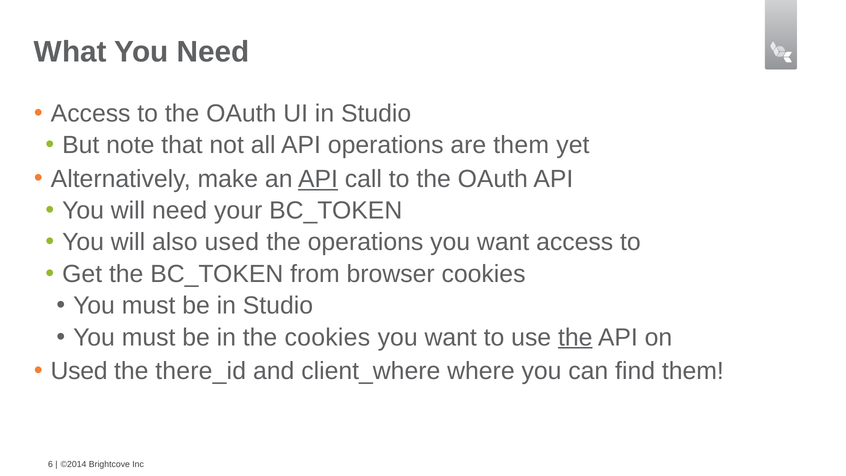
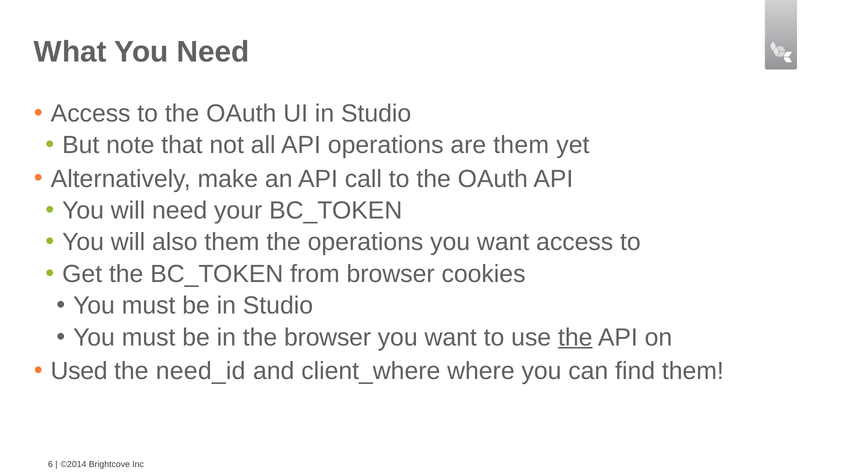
API at (318, 179) underline: present -> none
also used: used -> them
the cookies: cookies -> browser
there_id: there_id -> need_id
